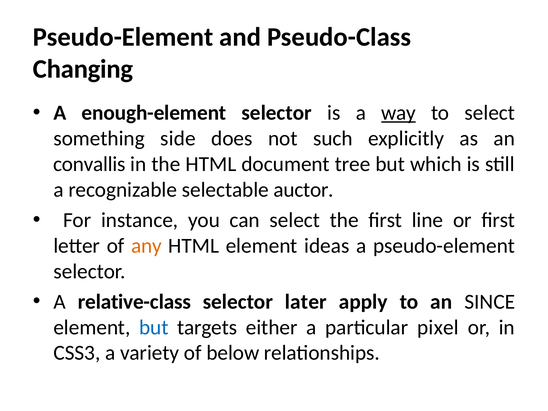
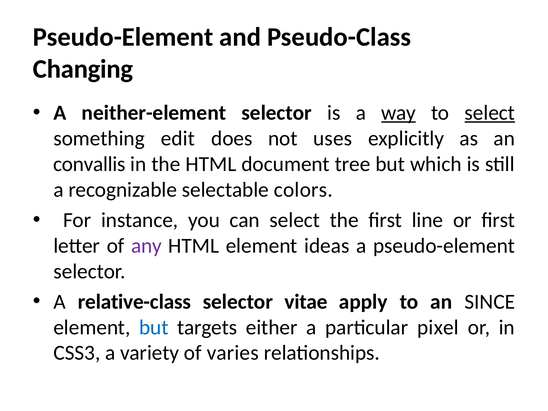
enough-element: enough-element -> neither-element
select at (490, 113) underline: none -> present
side: side -> edit
such: such -> uses
auctor: auctor -> colors
any colour: orange -> purple
later: later -> vitae
below: below -> varies
